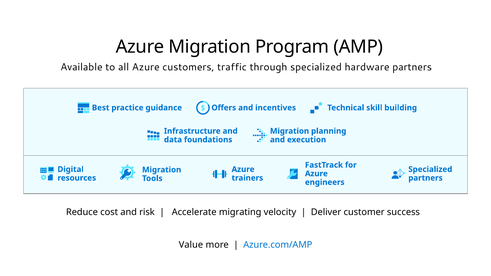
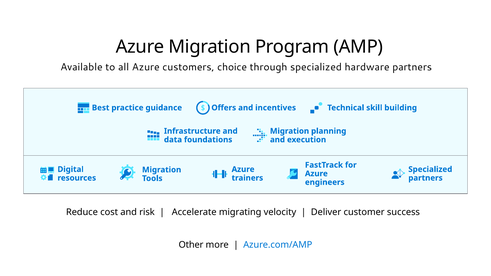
traffic: traffic -> choice
Value: Value -> Other
